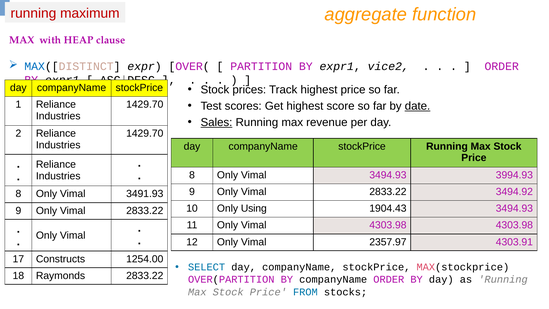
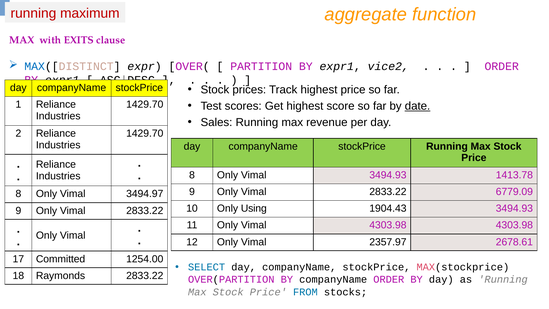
HEAP: HEAP -> EXITS
Sales underline: present -> none
3994.93: 3994.93 -> 1413.78
3494.92: 3494.92 -> 6779.09
3491.93: 3491.93 -> 3494.97
4303.91: 4303.91 -> 2678.61
Constructs: Constructs -> Committed
